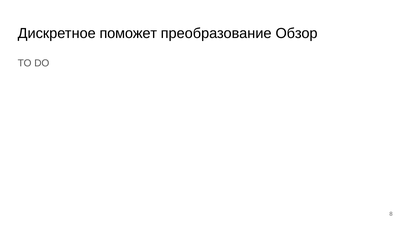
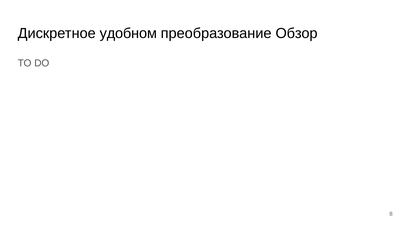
поможет: поможет -> удобном
